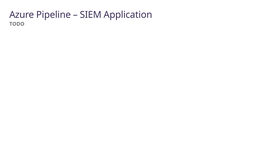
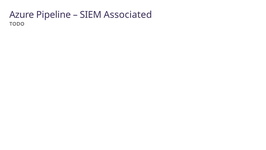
Application: Application -> Associated
